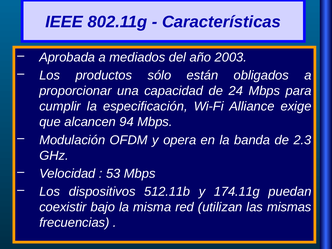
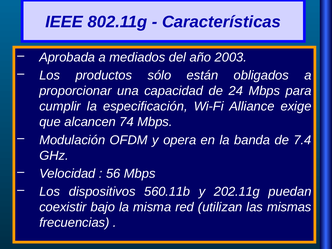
94: 94 -> 74
2.3: 2.3 -> 7.4
53: 53 -> 56
512.11b: 512.11b -> 560.11b
174.11g: 174.11g -> 202.11g
